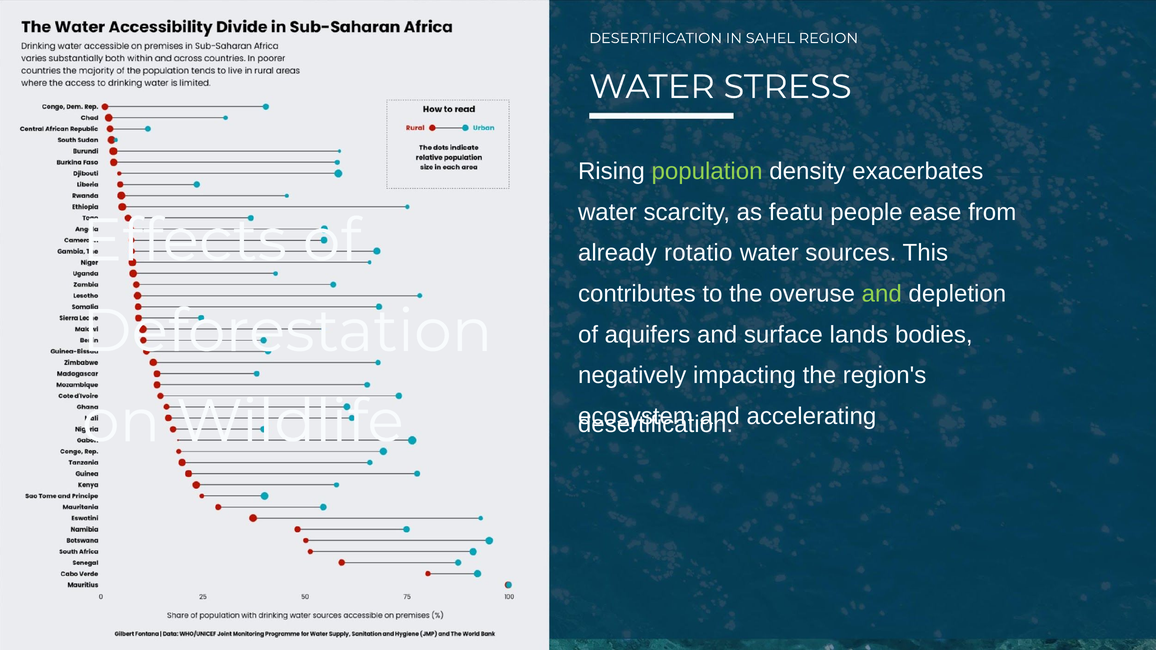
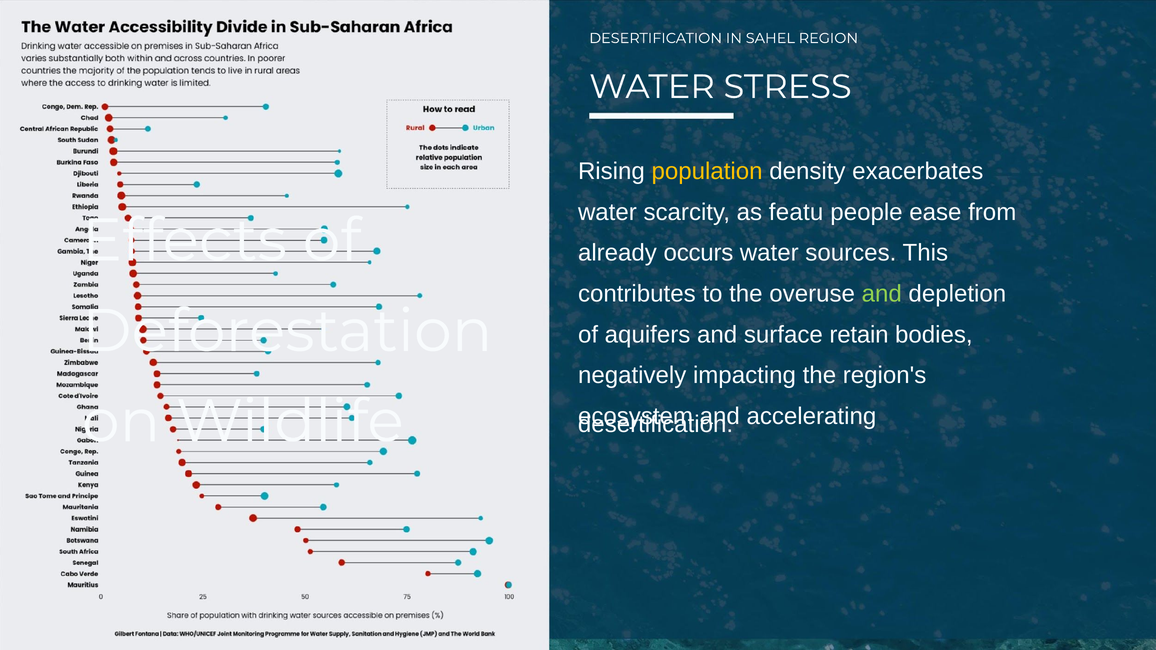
population colour: light green -> yellow
rotatio: rotatio -> occurs
lands: lands -> retain
